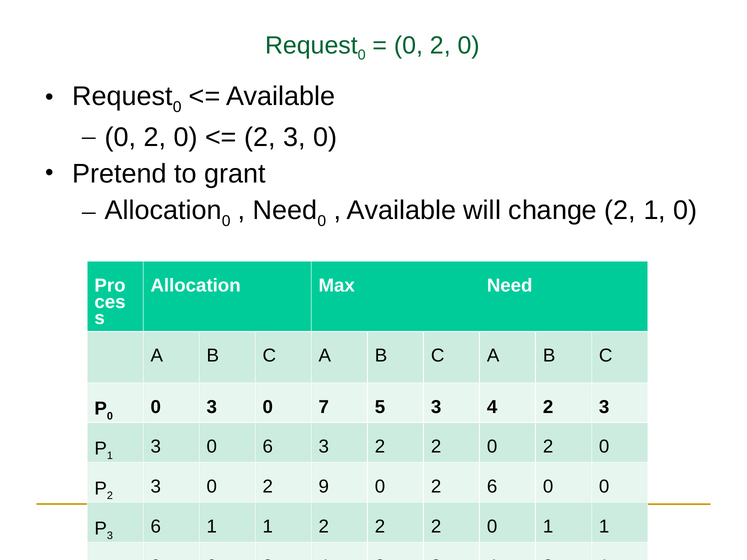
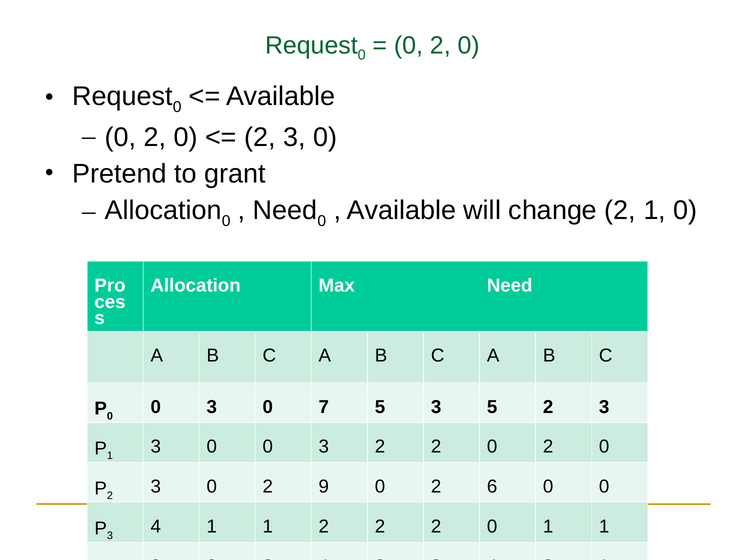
5 3 4: 4 -> 5
3 0 6: 6 -> 0
6 at (156, 527): 6 -> 4
